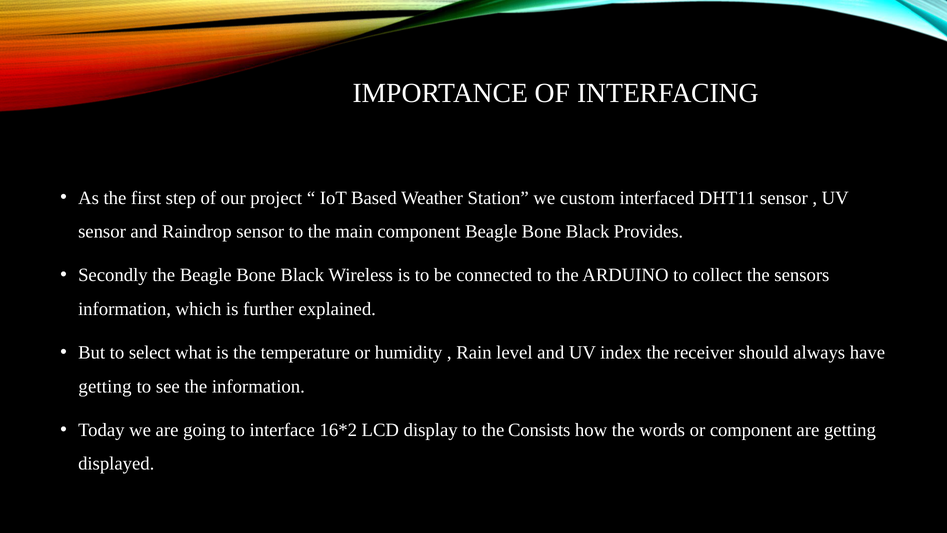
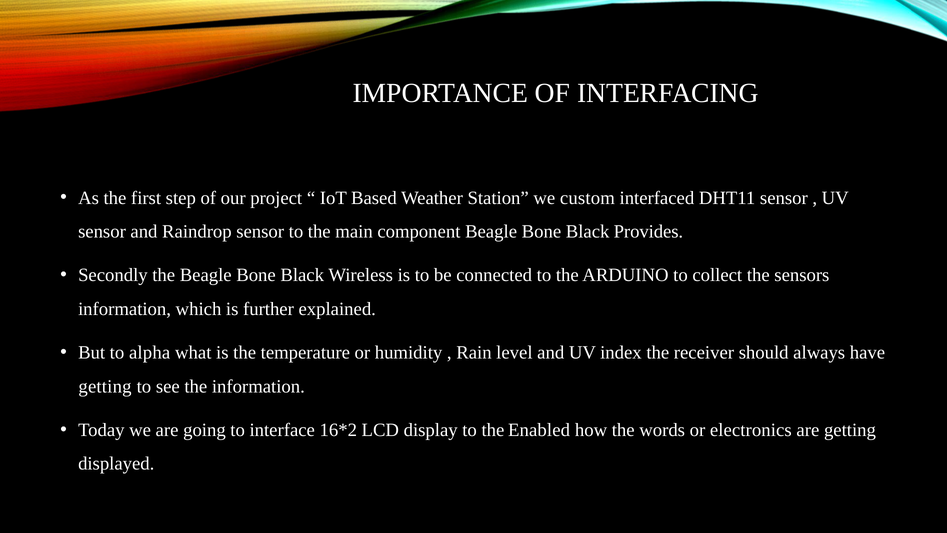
select: select -> alpha
Consists: Consists -> Enabled
or component: component -> electronics
